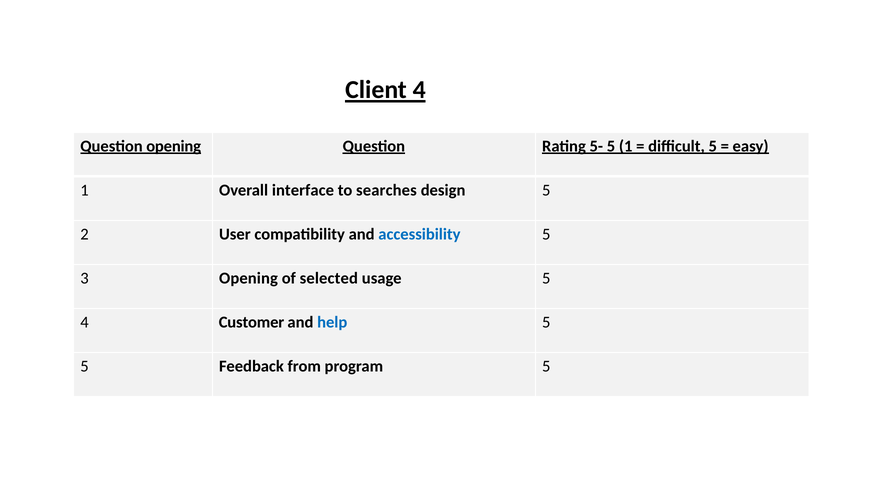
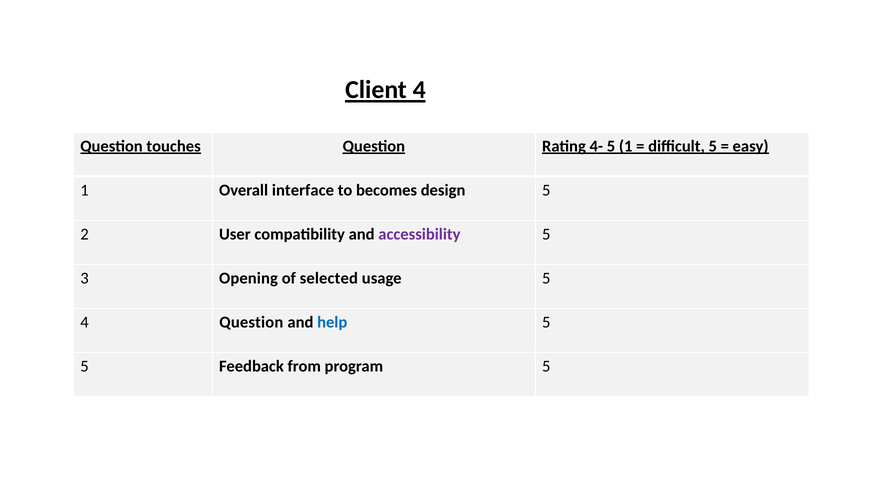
Question opening: opening -> touches
5-: 5- -> 4-
searches: searches -> becomes
accessibility colour: blue -> purple
4 Customer: Customer -> Question
